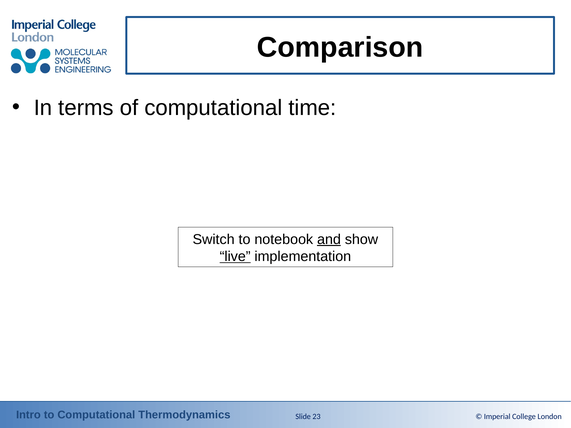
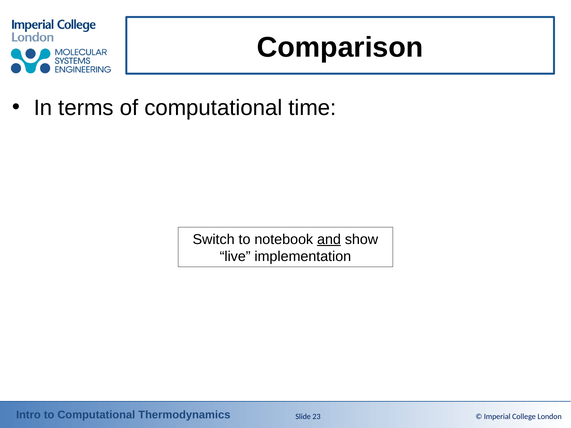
live underline: present -> none
